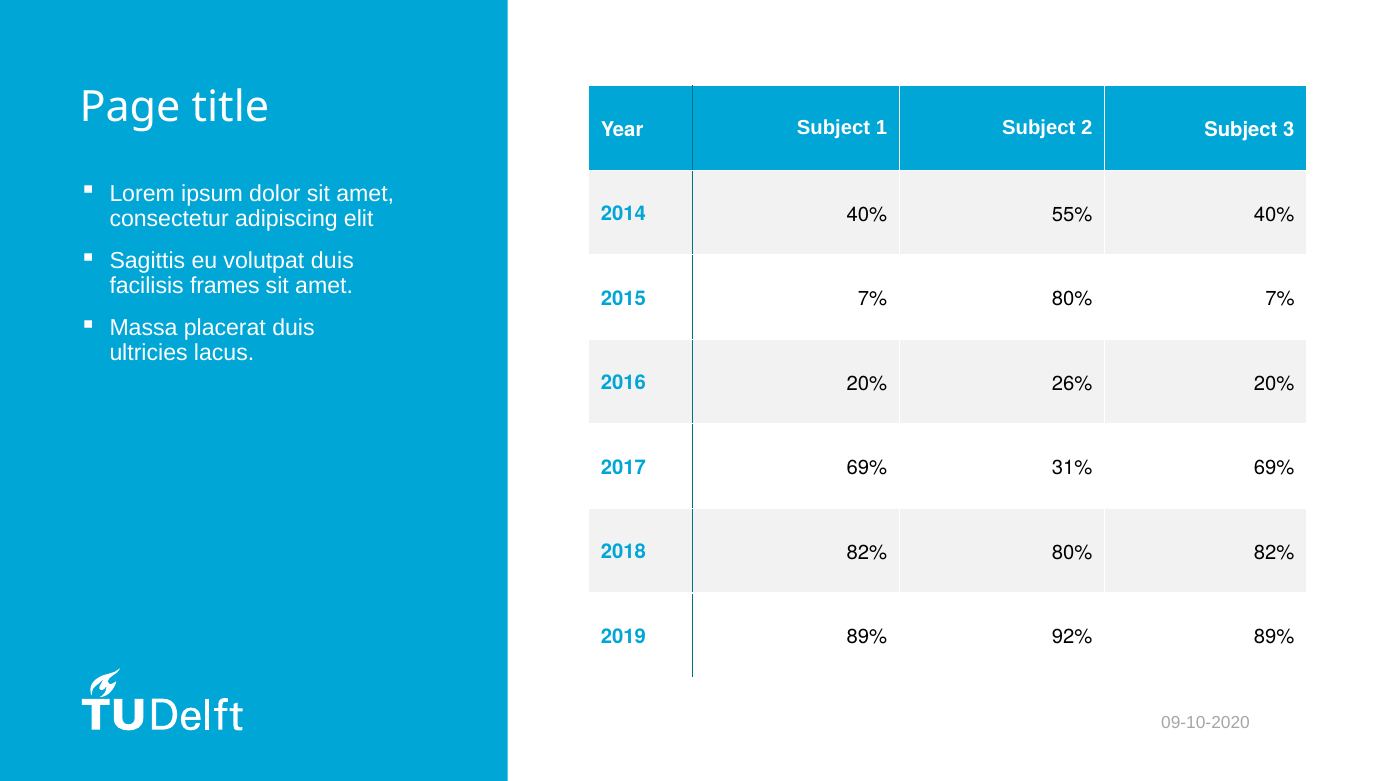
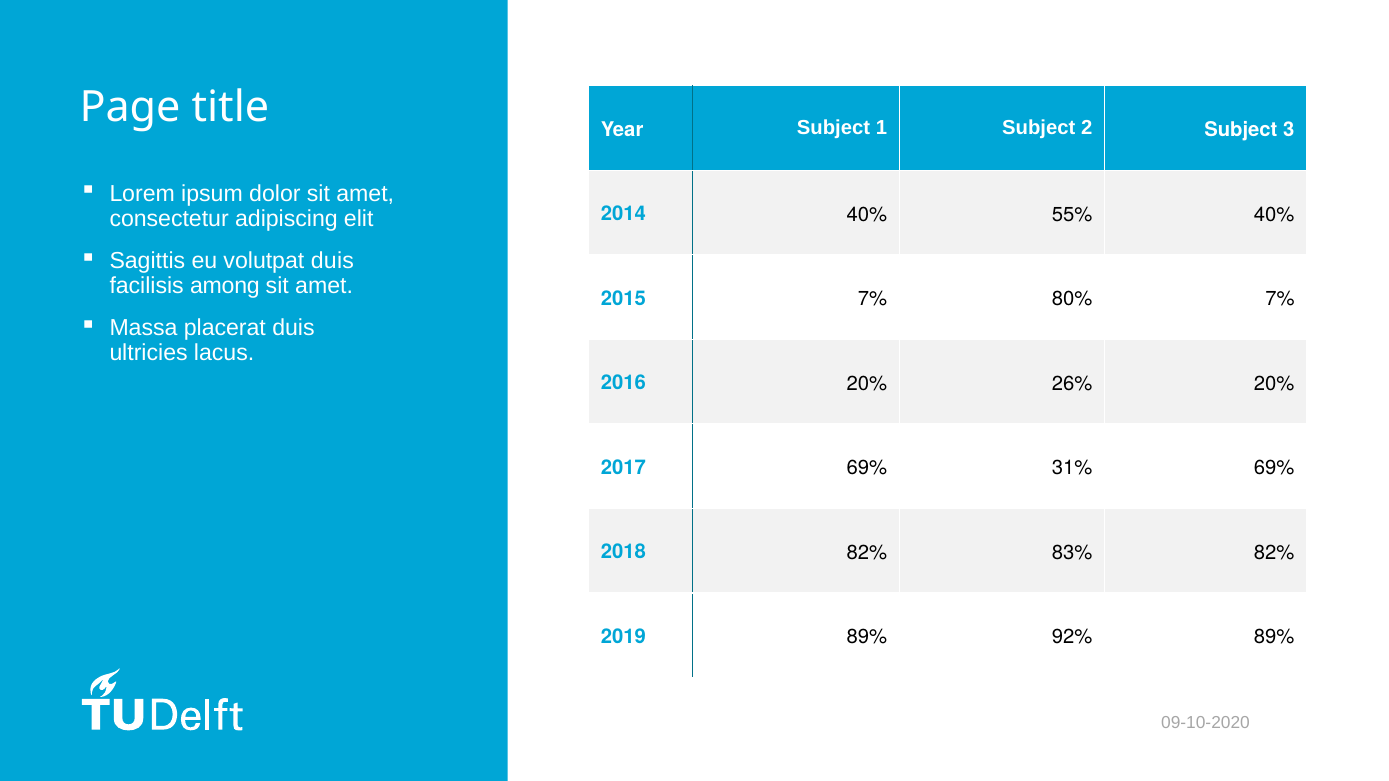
frames: frames -> among
82% 80%: 80% -> 83%
